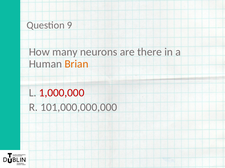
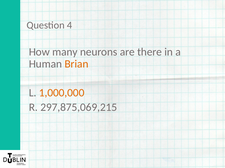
9: 9 -> 4
1,000,000 colour: red -> orange
101,000,000,000: 101,000,000,000 -> 297,875,069,215
